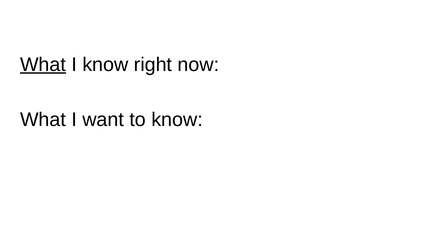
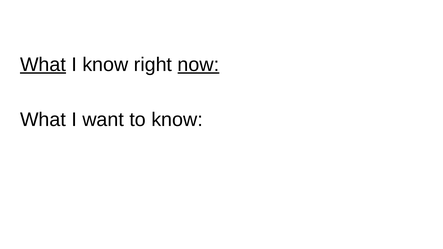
now underline: none -> present
